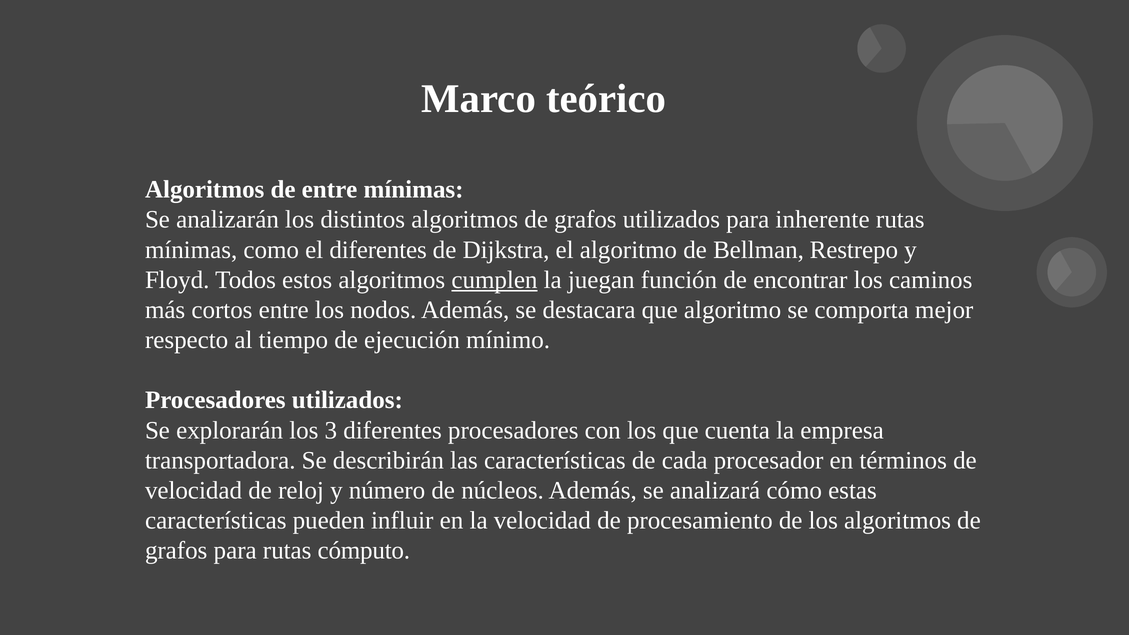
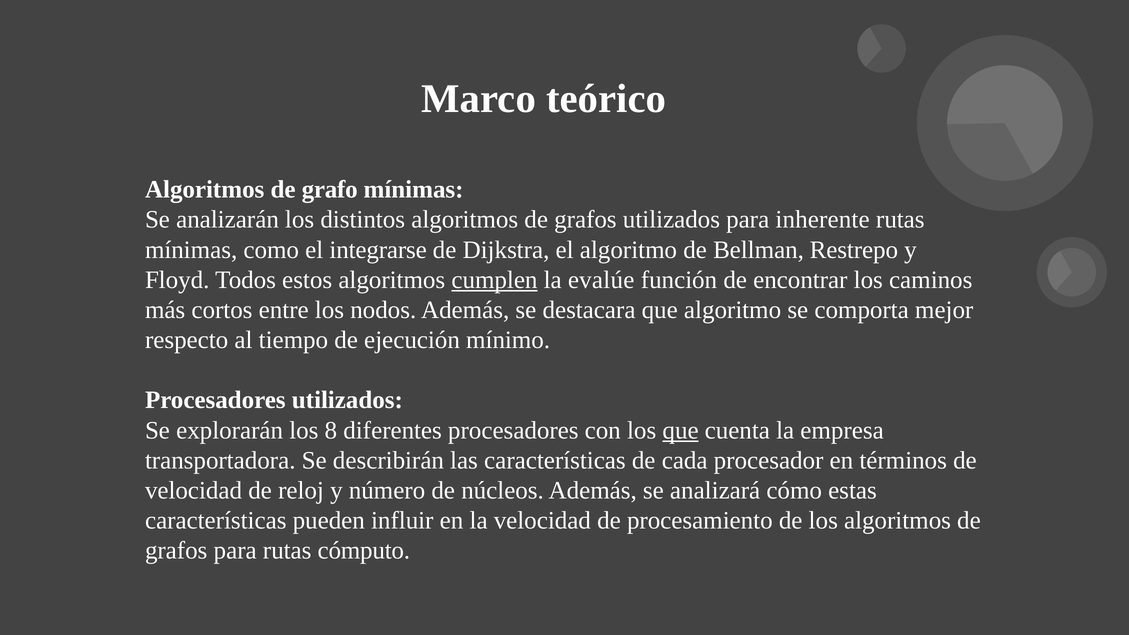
de entre: entre -> grafo
el diferentes: diferentes -> integrarse
juegan: juegan -> evalúe
3: 3 -> 8
que at (681, 430) underline: none -> present
